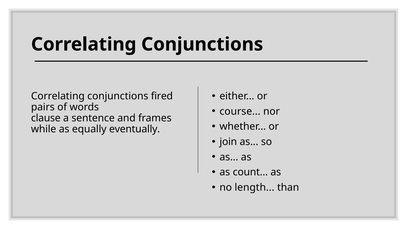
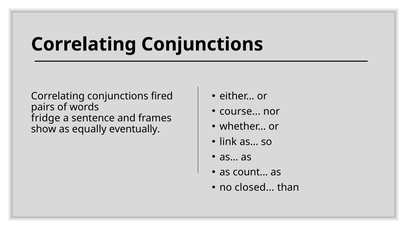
clause: clause -> fridge
while: while -> show
join: join -> link
length: length -> closed
